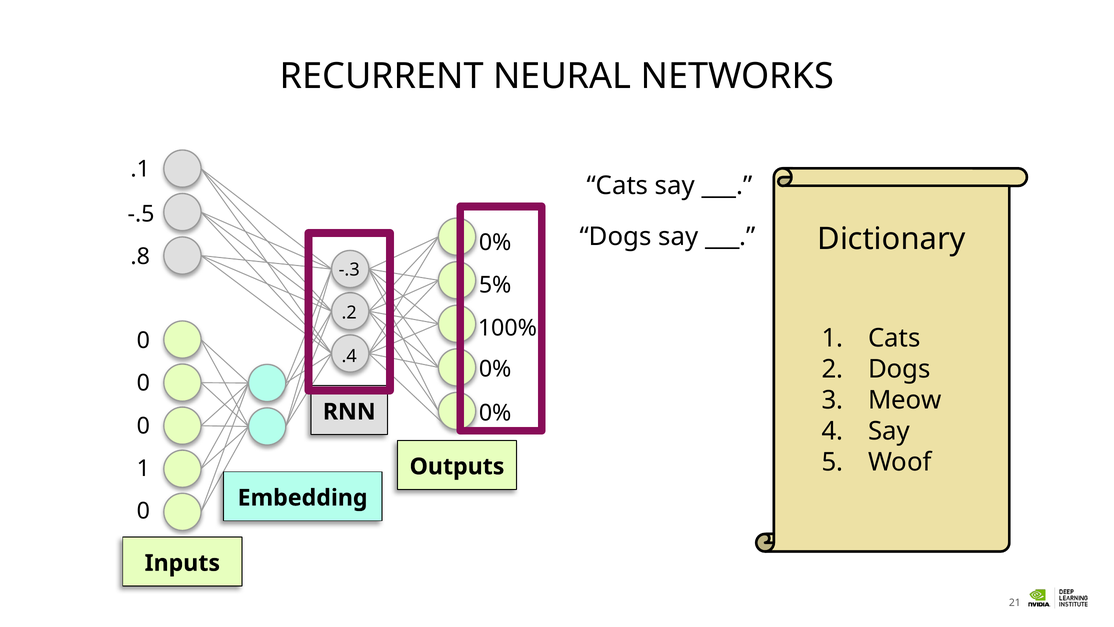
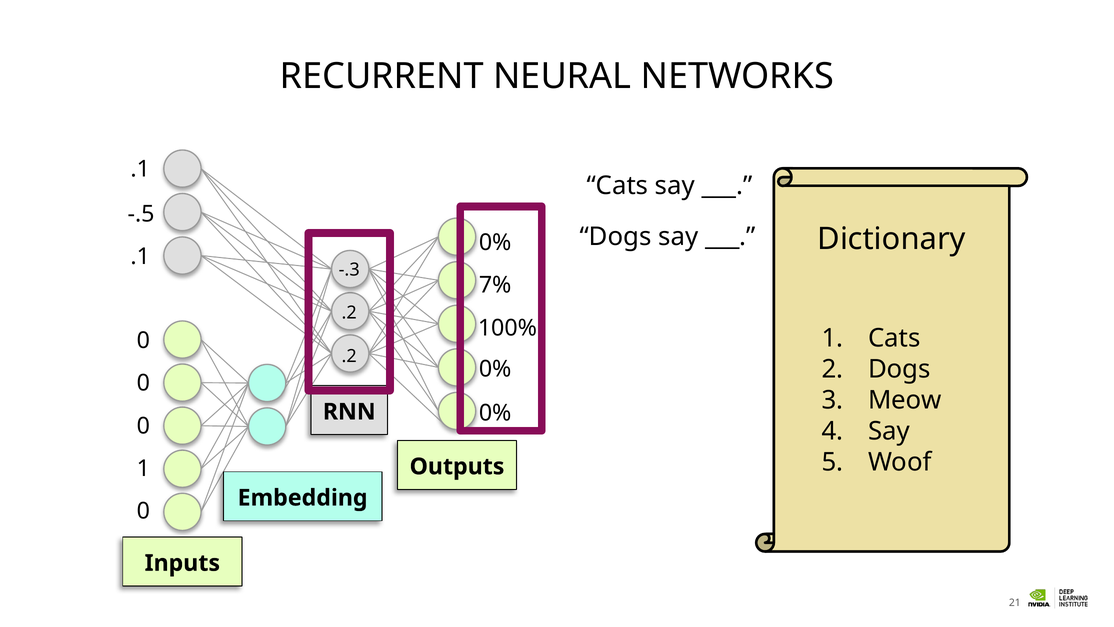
.8 at (140, 257): .8 -> .1
5%: 5% -> 7%
.4 at (349, 356): .4 -> .2
